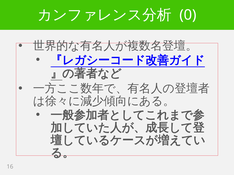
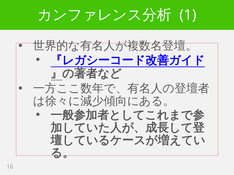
0: 0 -> 1
